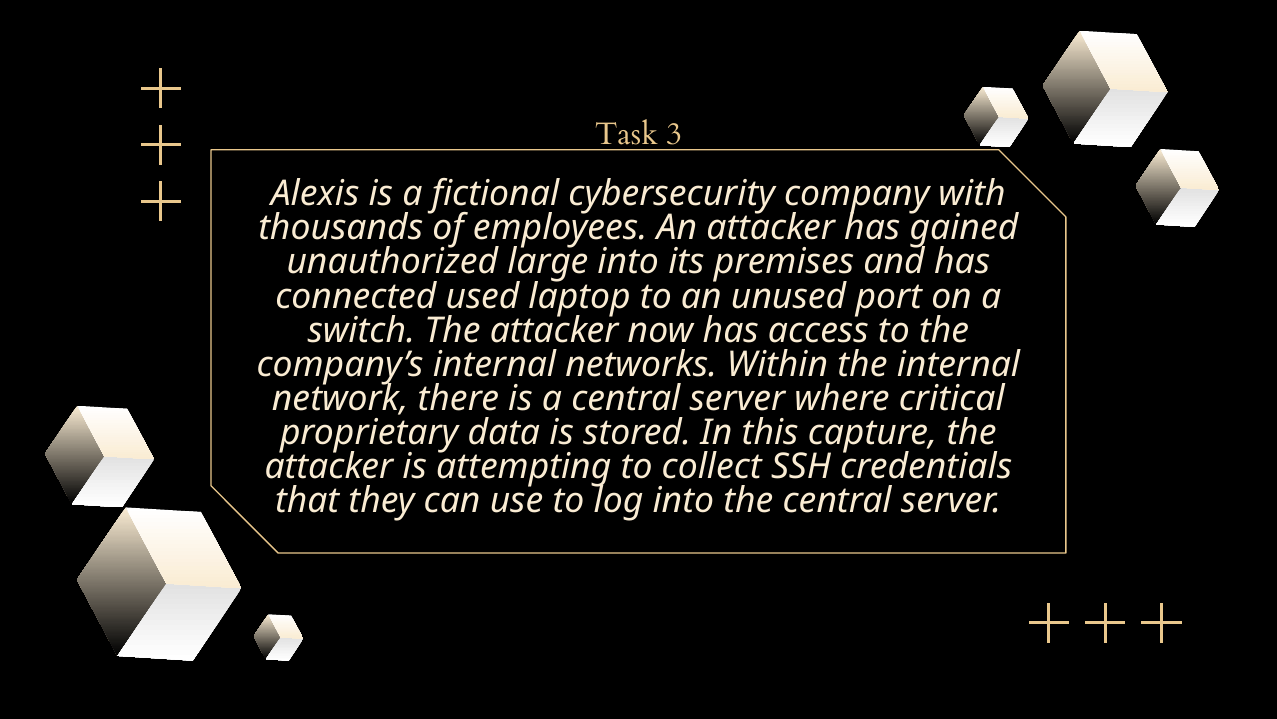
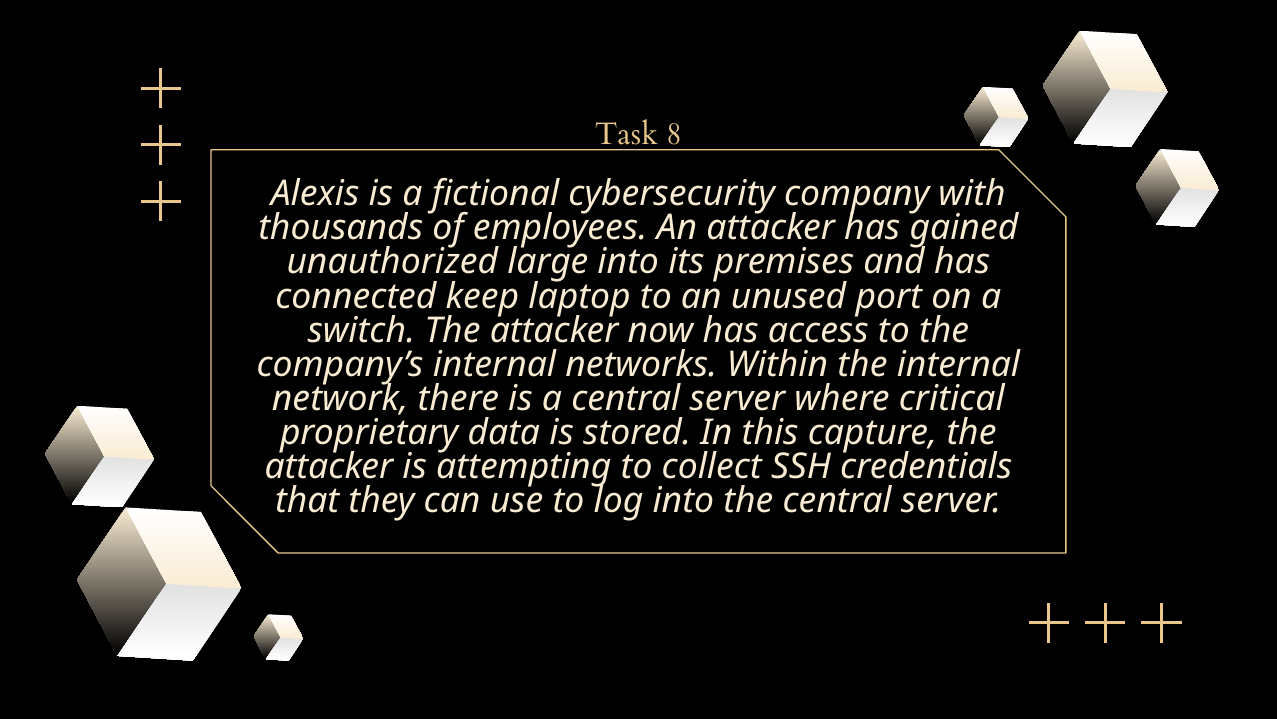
3: 3 -> 8
used: used -> keep
